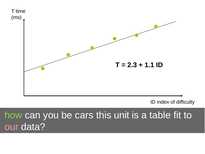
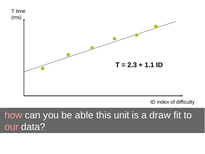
how colour: light green -> pink
cars: cars -> able
table: table -> draw
